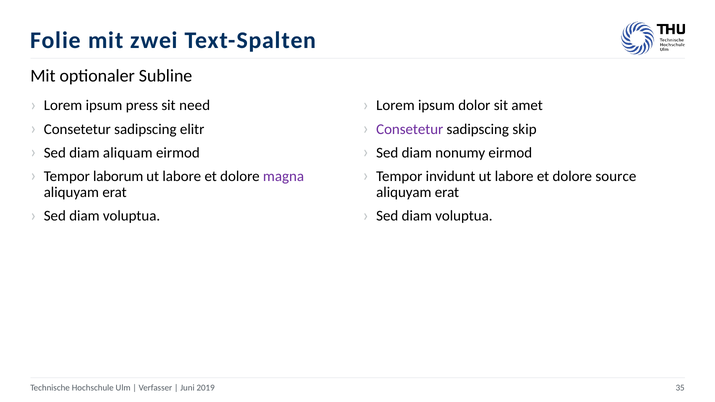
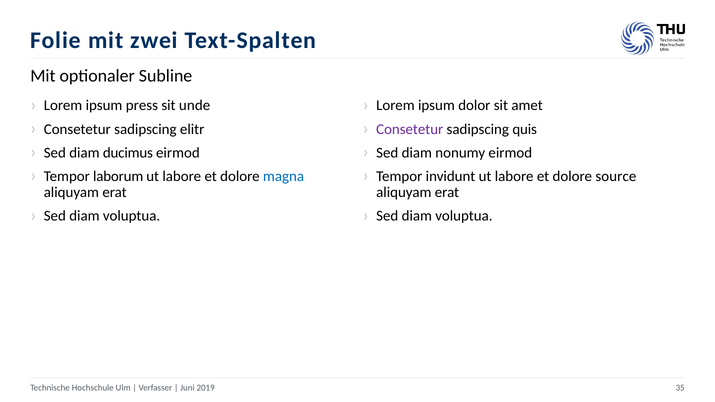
need: need -> unde
skip: skip -> quis
aliquam: aliquam -> ducimus
magna colour: purple -> blue
